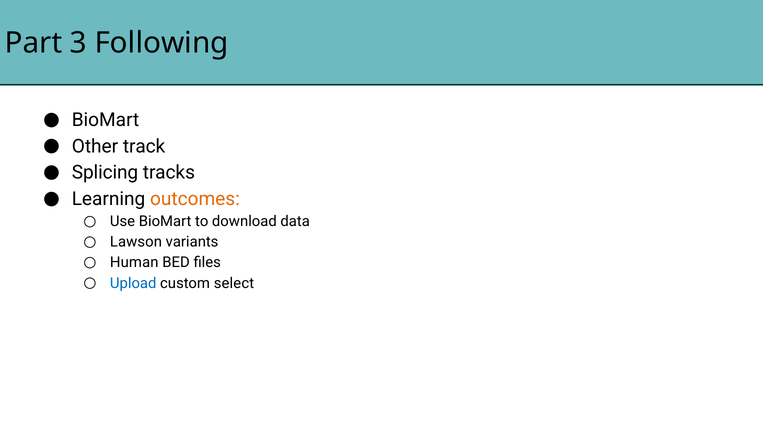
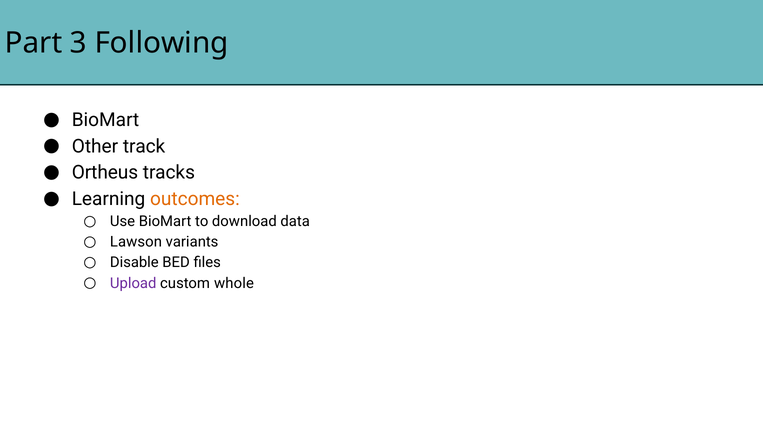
Splicing: Splicing -> Ortheus
Human: Human -> Disable
Upload colour: blue -> purple
select: select -> whole
